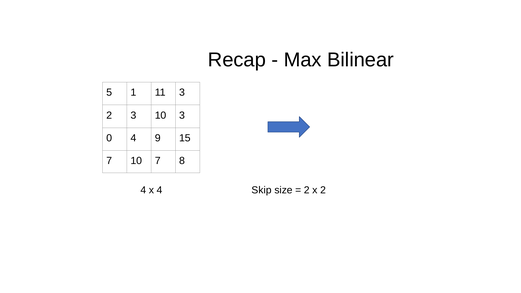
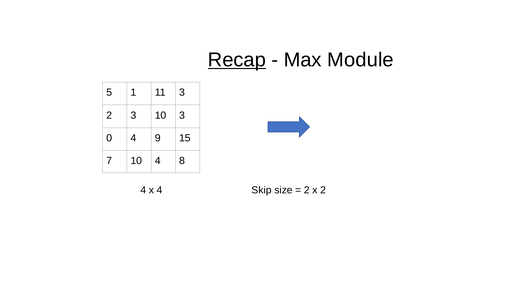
Recap underline: none -> present
Bilinear: Bilinear -> Module
10 7: 7 -> 4
